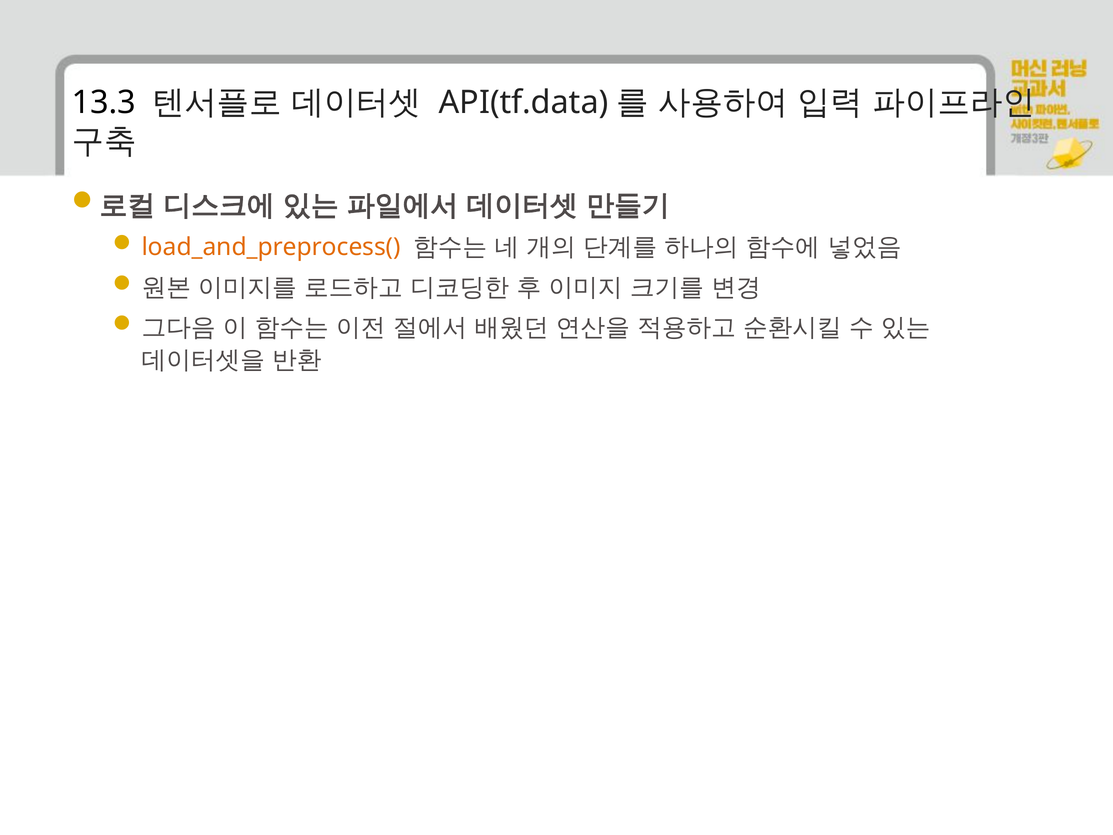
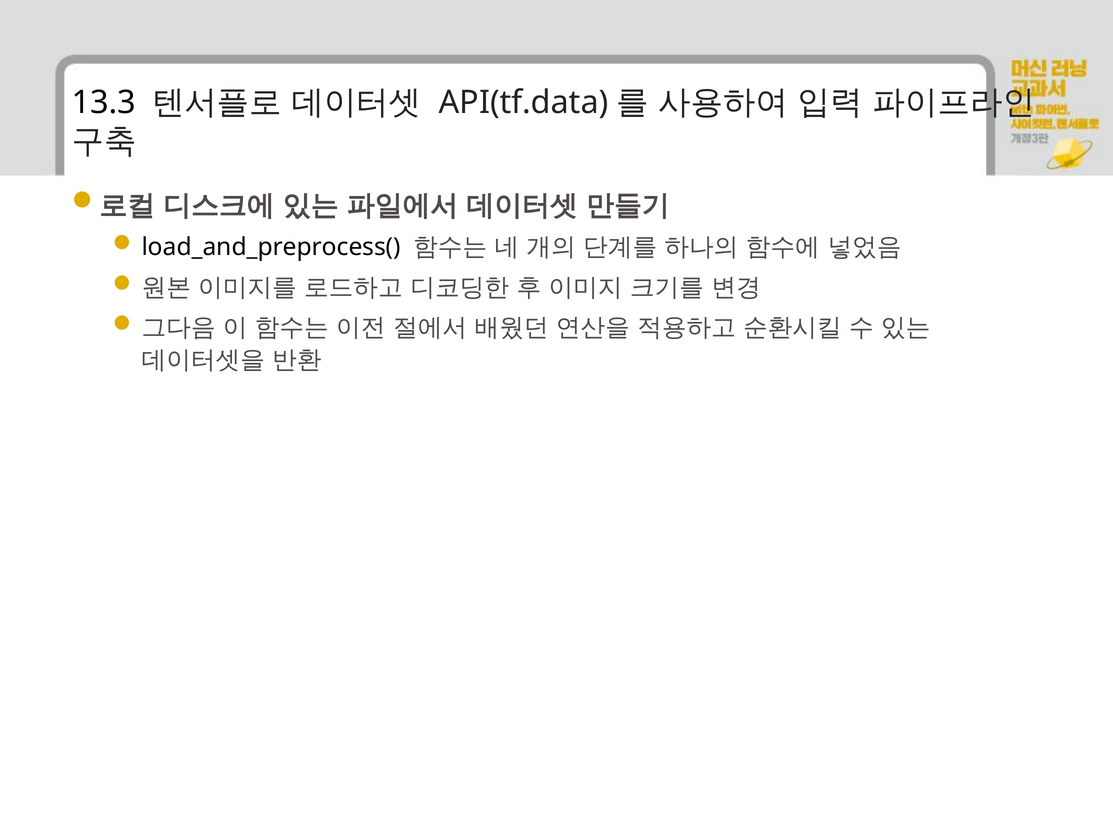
load_and_preprocess( colour: orange -> black
